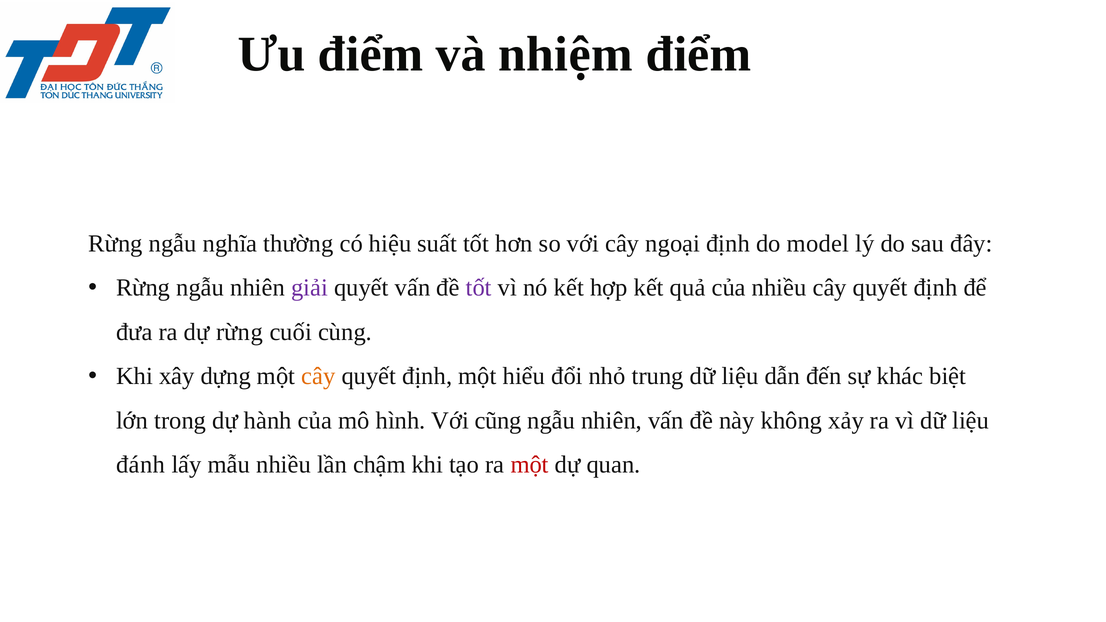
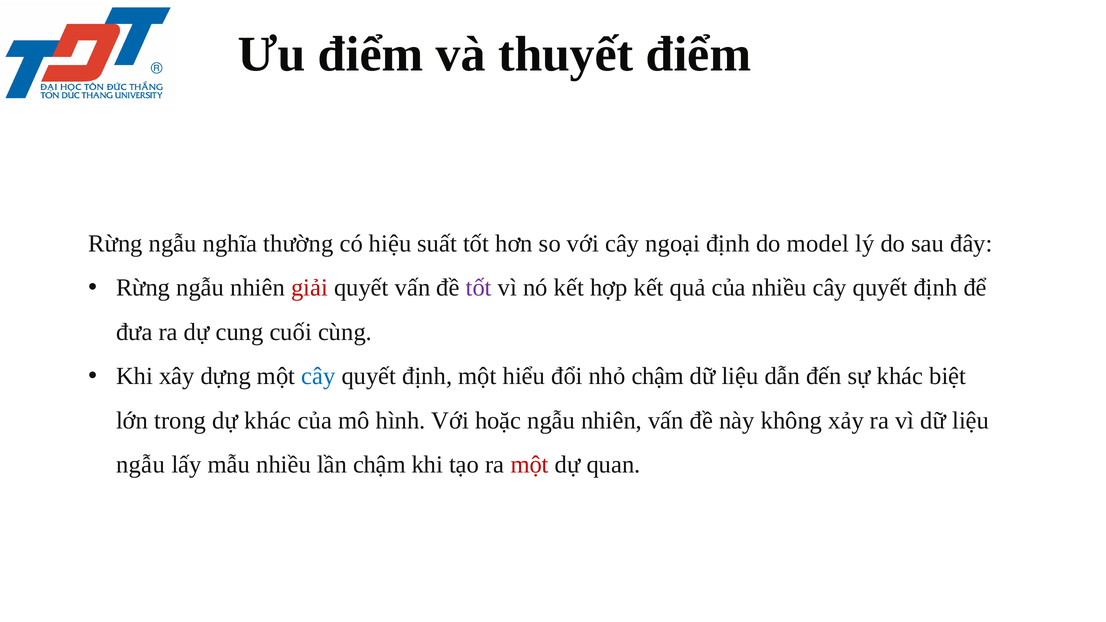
nhiệm: nhiệm -> thuyết
giải colour: purple -> red
dự rừng: rừng -> cung
cây at (318, 376) colour: orange -> blue
nhỏ trung: trung -> chậm
dự hành: hành -> khác
cũng: cũng -> hoặc
đánh at (141, 465): đánh -> ngẫu
